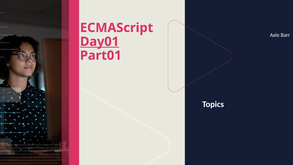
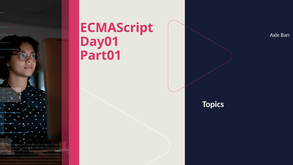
Day01 underline: present -> none
